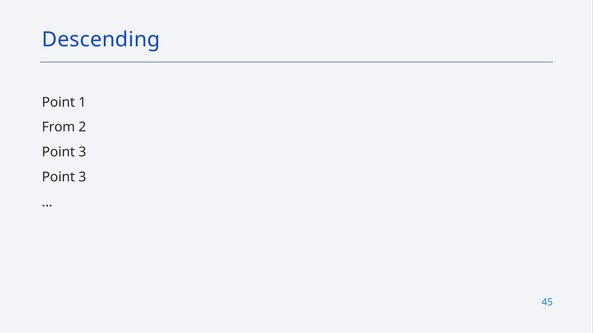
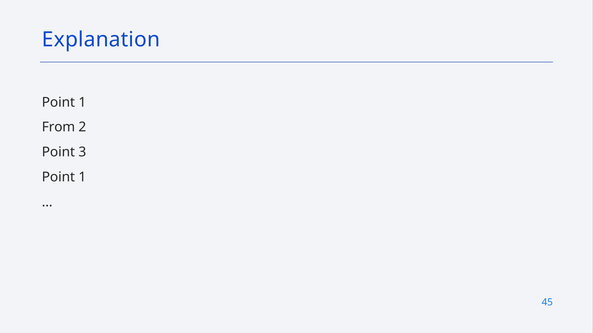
Descending: Descending -> Explanation
3 at (82, 177): 3 -> 1
